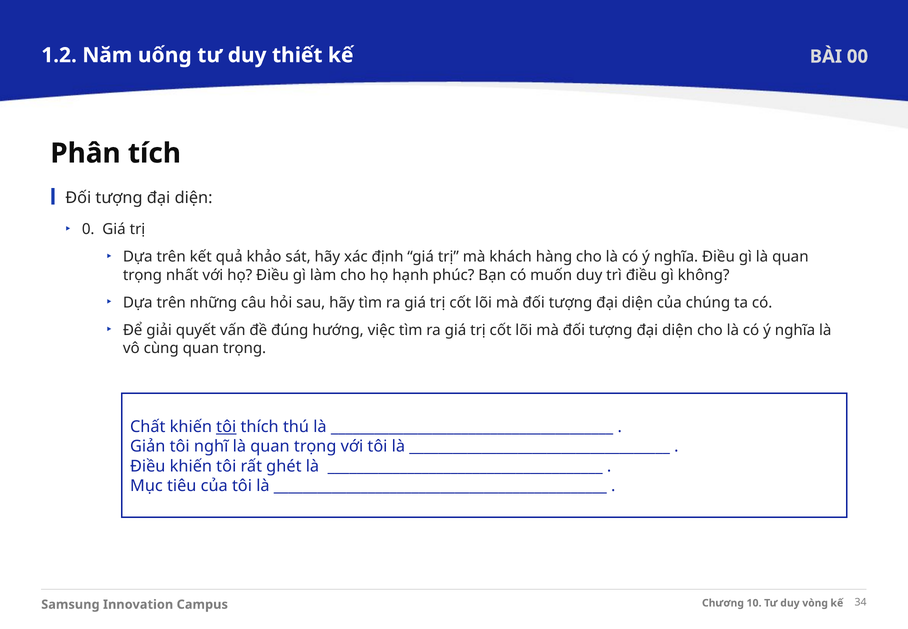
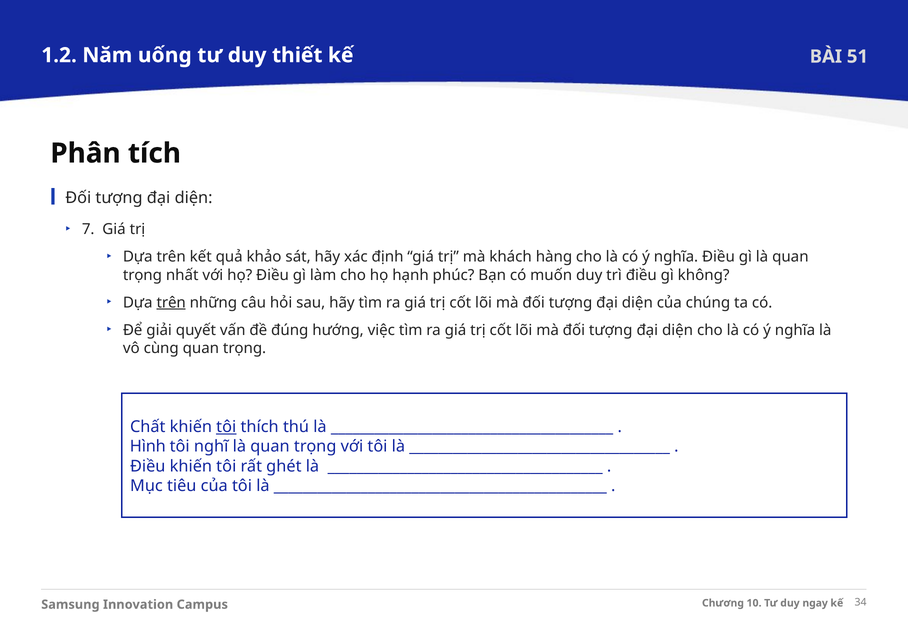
00: 00 -> 51
0: 0 -> 7
trên at (171, 303) underline: none -> present
Giản: Giản -> Hình
vòng: vòng -> ngay
